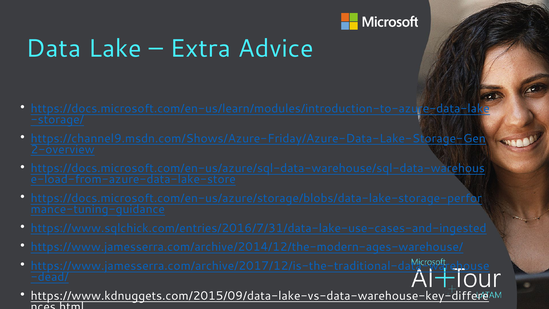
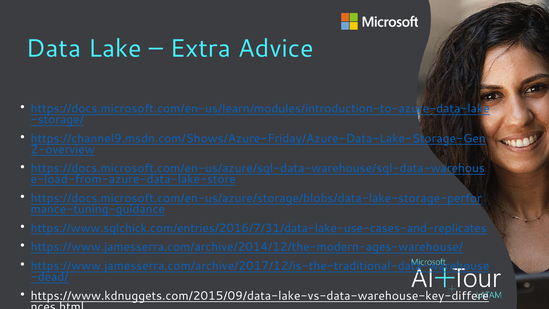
https://www.sqlchick.com/entries/2016/7/31/data-lake-use-cases-and-ingested: https://www.sqlchick.com/entries/2016/7/31/data-lake-use-cases-and-ingested -> https://www.sqlchick.com/entries/2016/7/31/data-lake-use-cases-and-replicates
